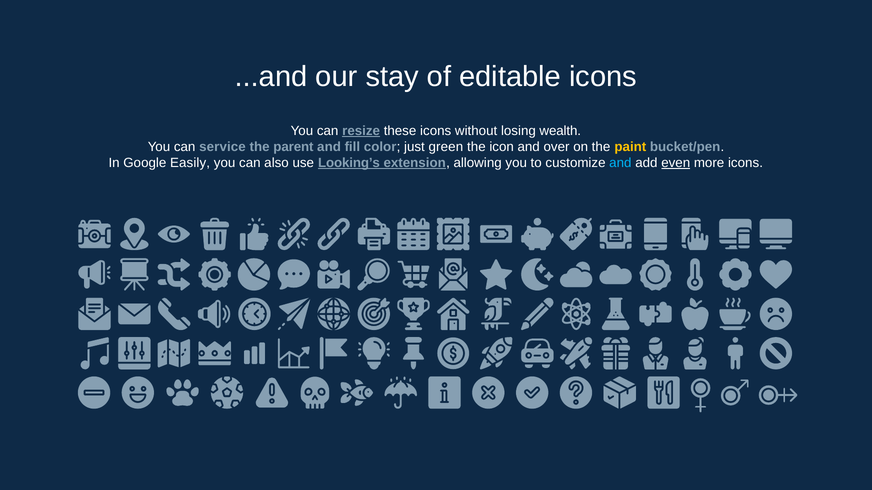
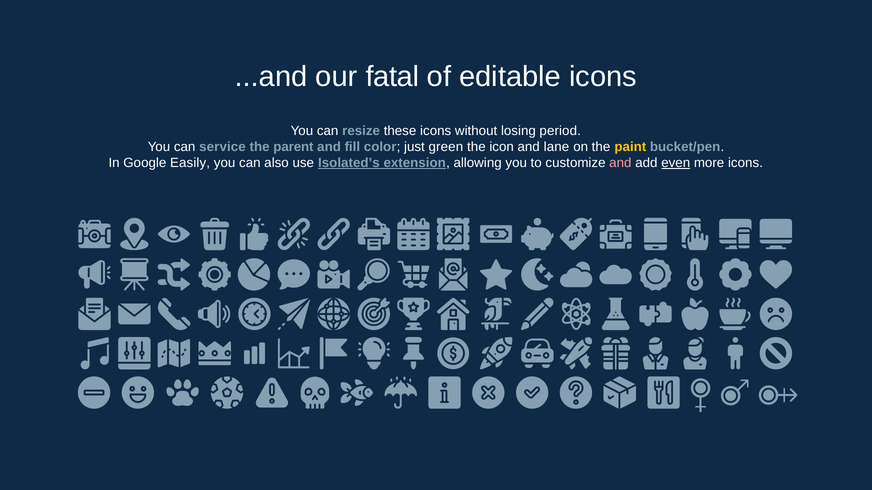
stay: stay -> fatal
resize underline: present -> none
wealth: wealth -> period
over: over -> lane
Looking’s: Looking’s -> Isolated’s
and at (620, 163) colour: light blue -> pink
